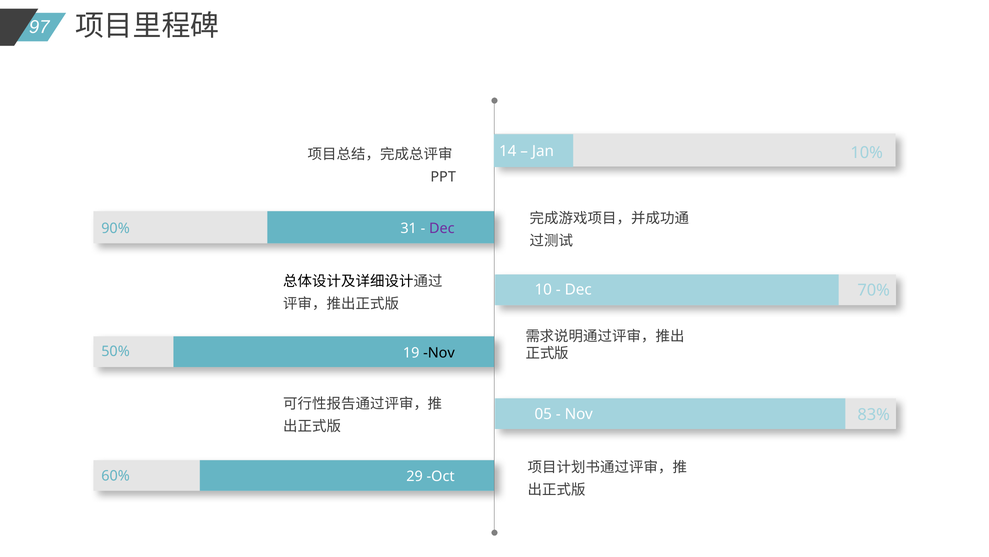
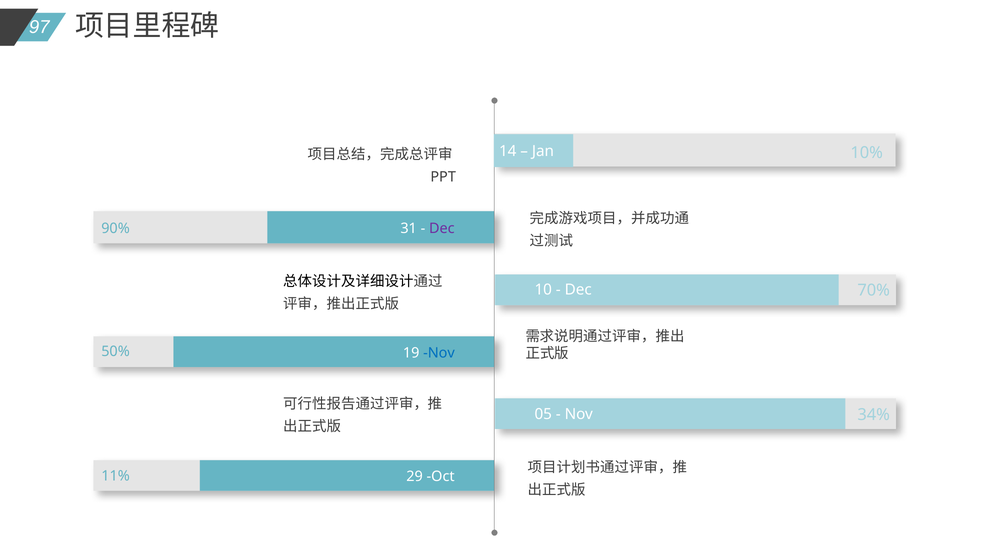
Nov at (439, 353) colour: black -> blue
83%: 83% -> 34%
60%: 60% -> 11%
